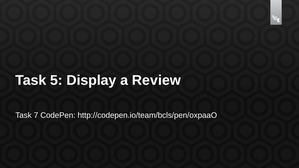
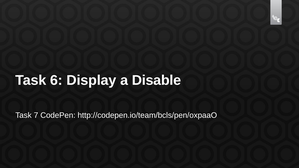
5: 5 -> 6
Review: Review -> Disable
